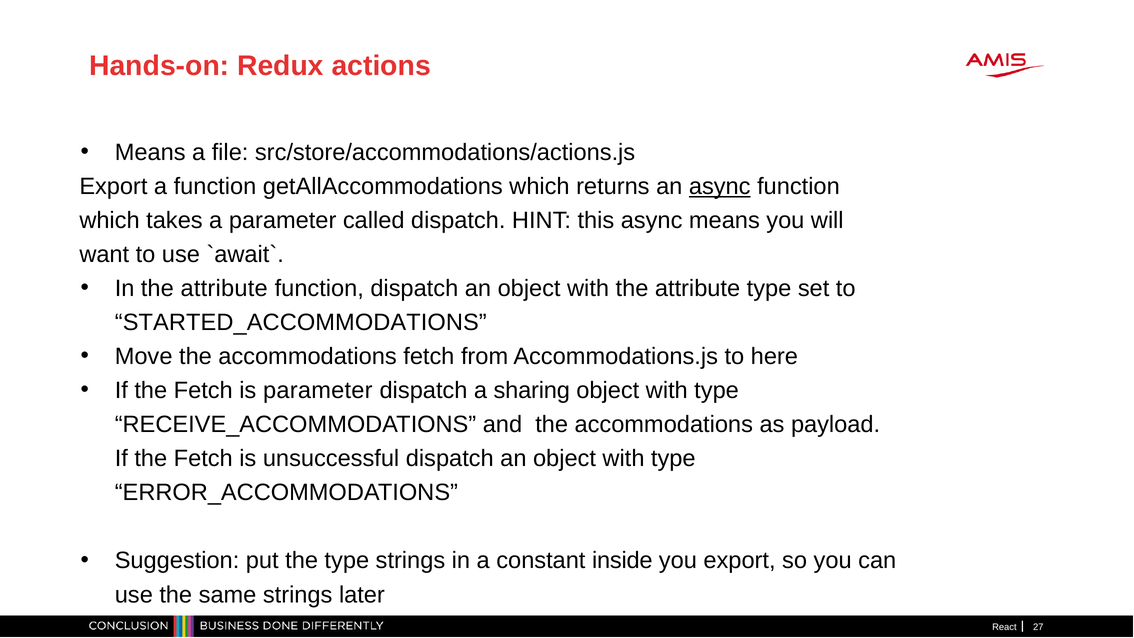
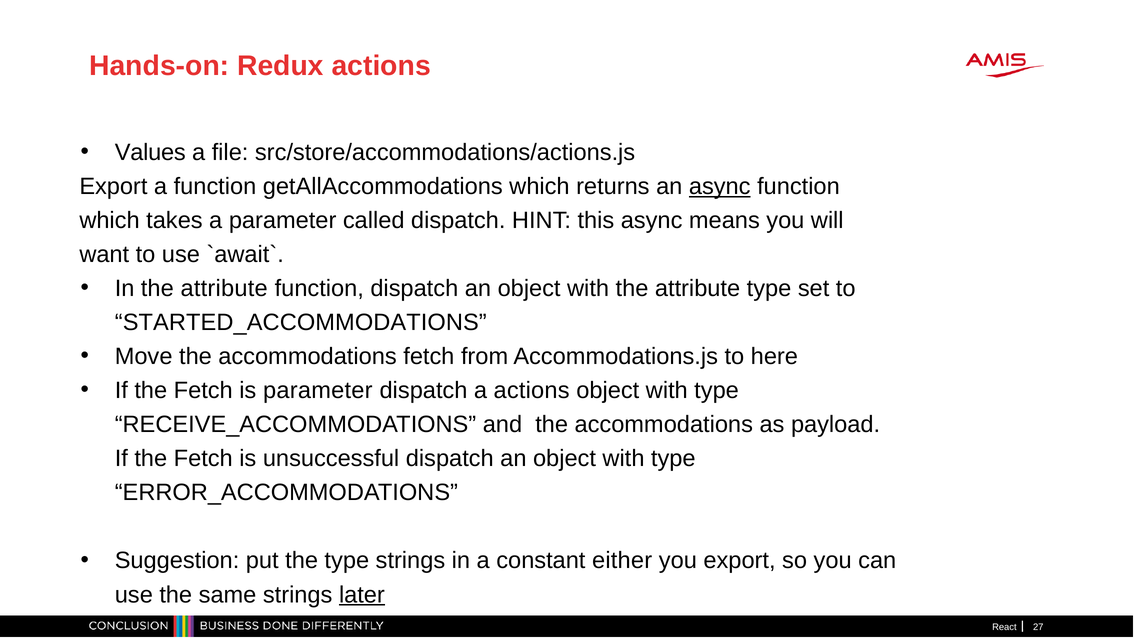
Means at (150, 152): Means -> Values
a sharing: sharing -> actions
inside: inside -> either
later underline: none -> present
